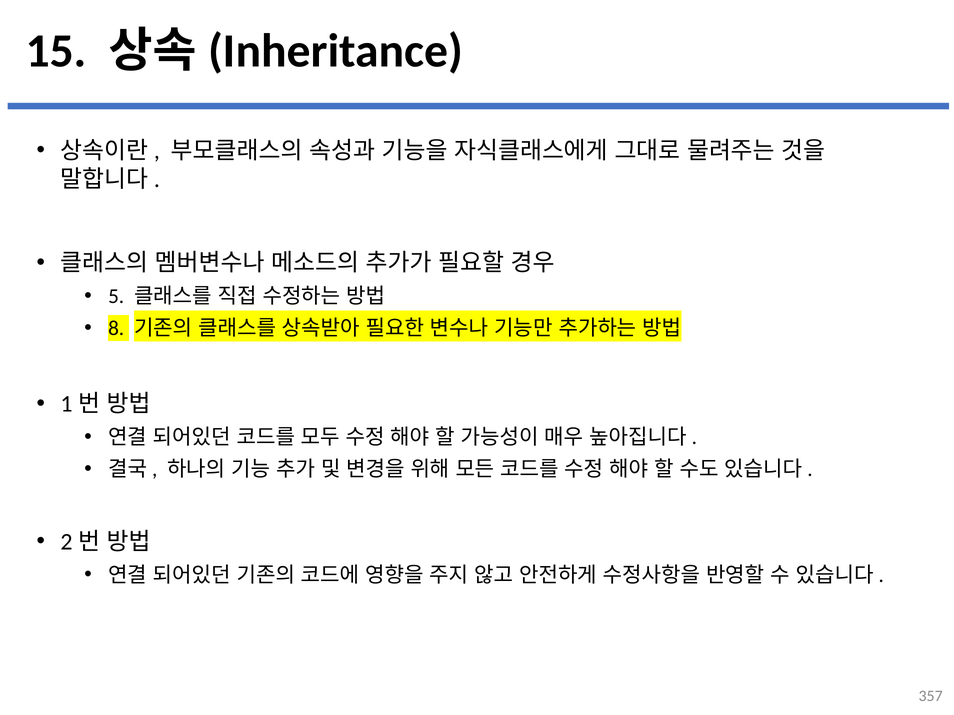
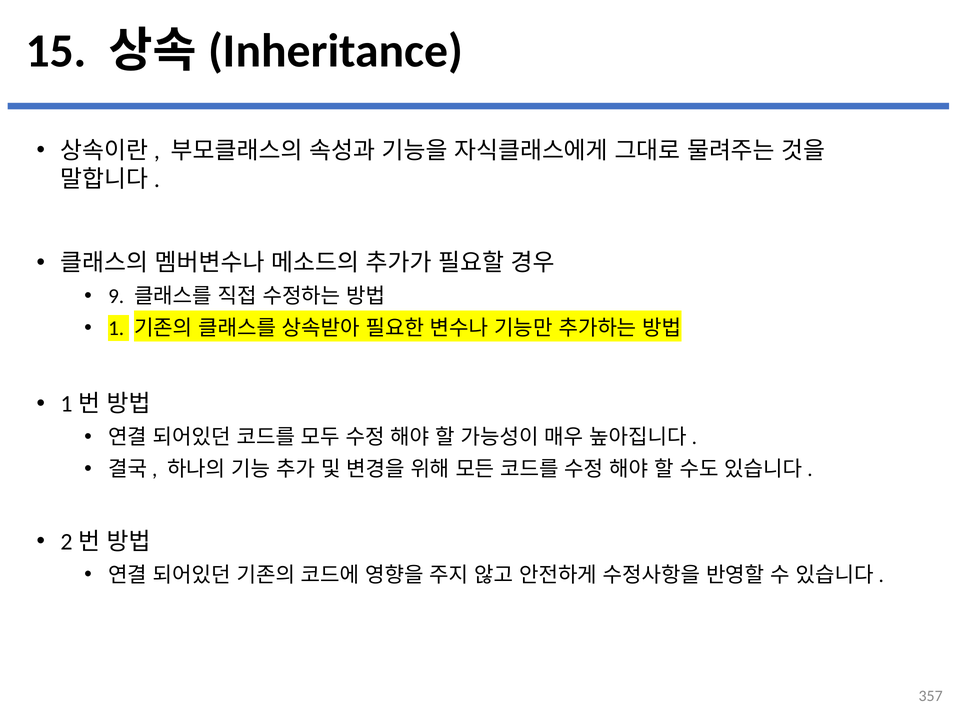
5: 5 -> 9
8: 8 -> 1
